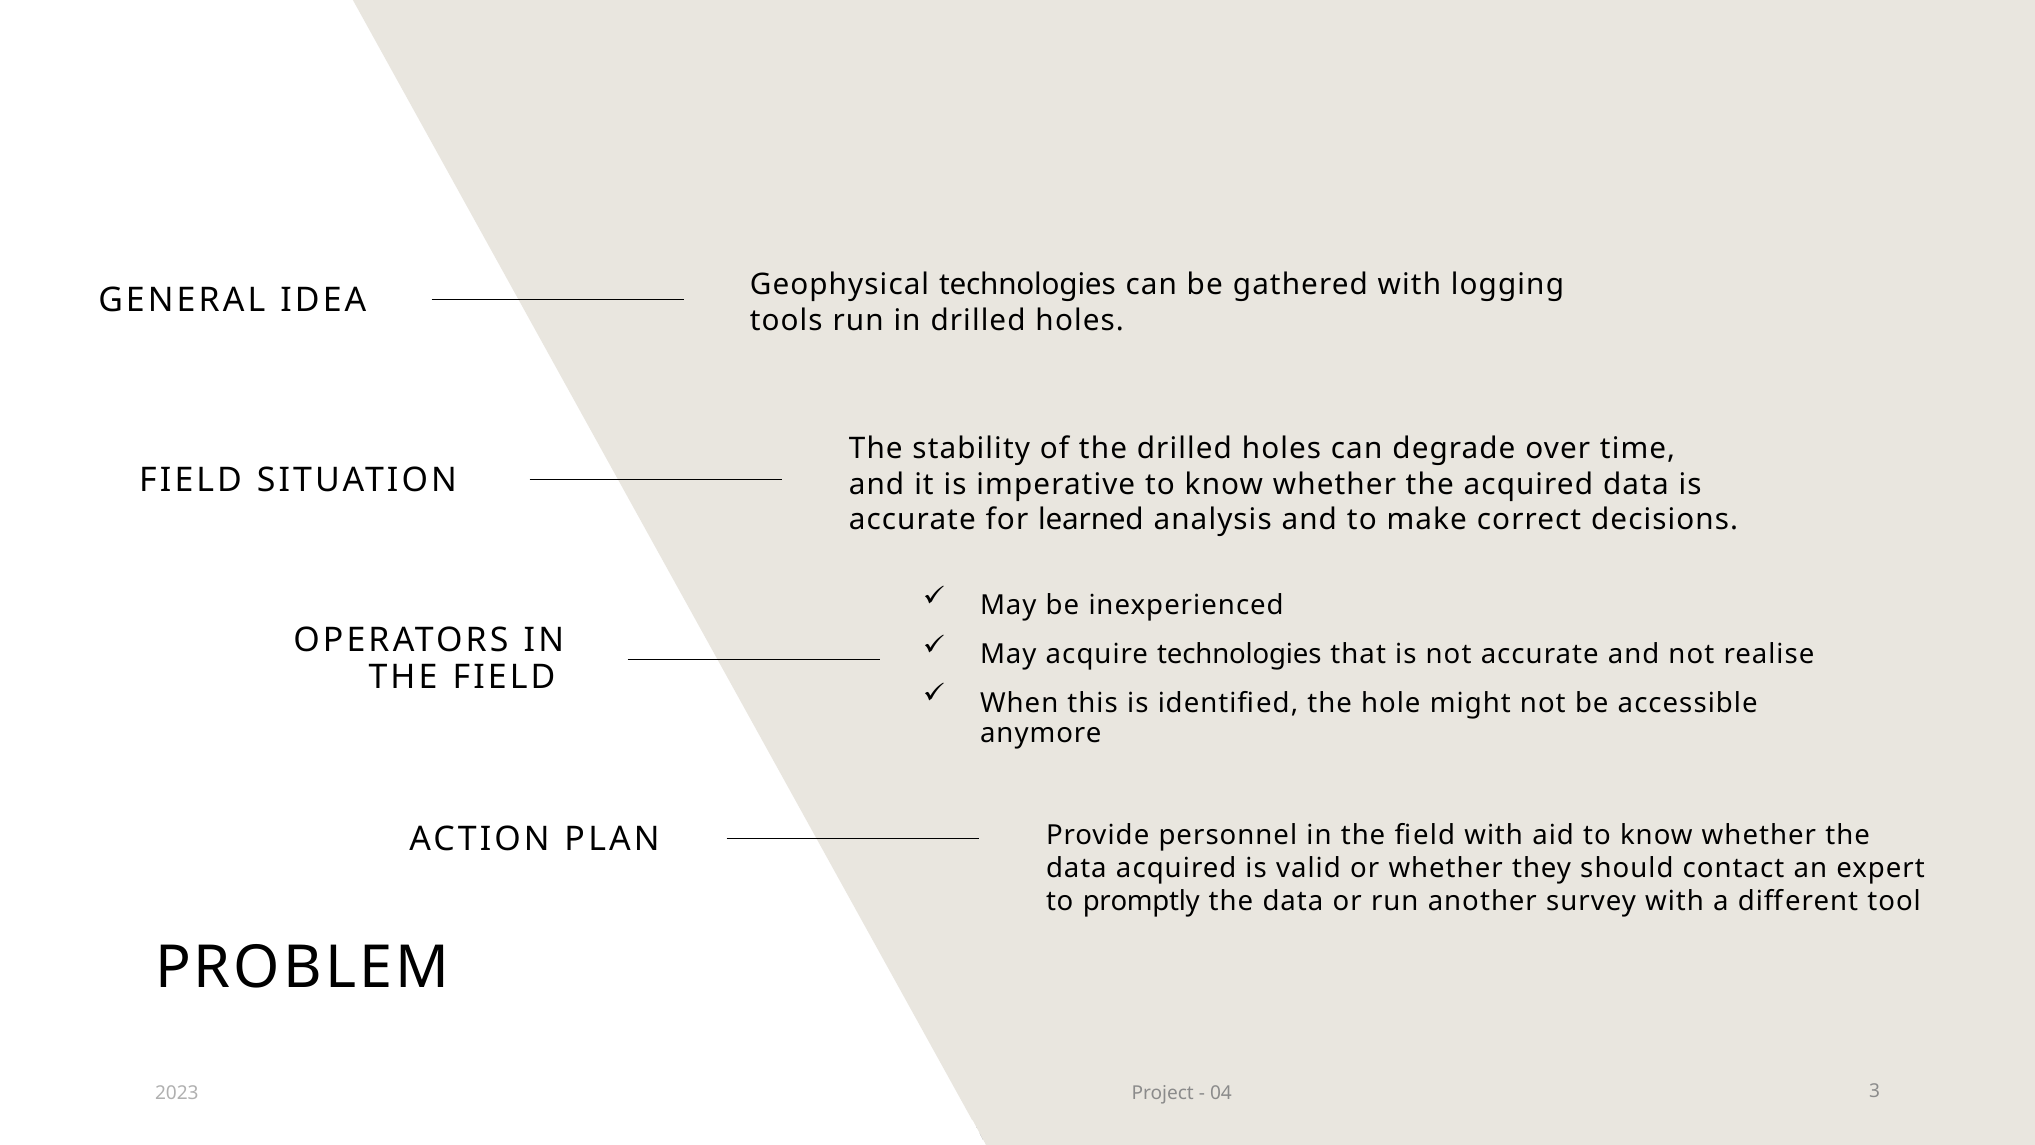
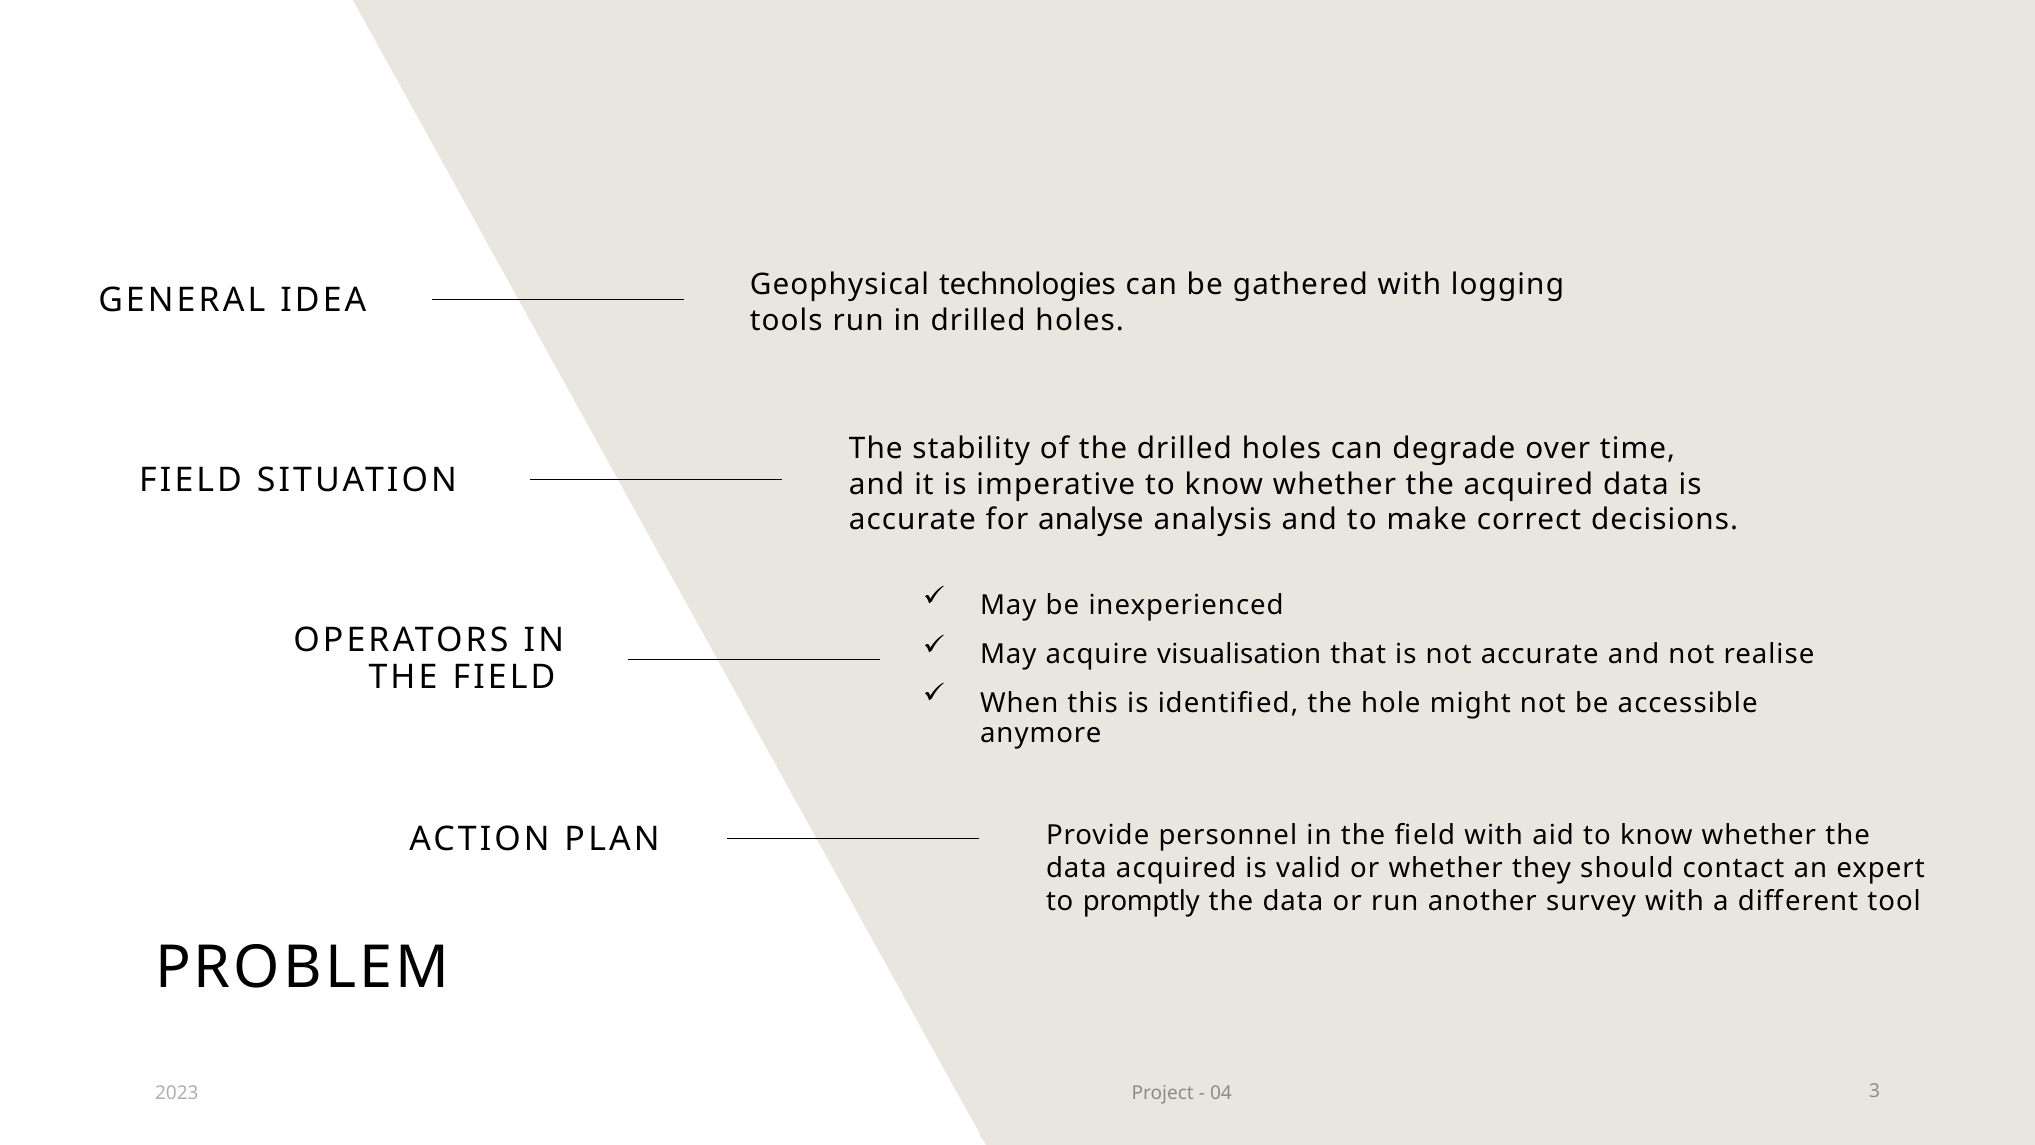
learned: learned -> analyse
acquire technologies: technologies -> visualisation
